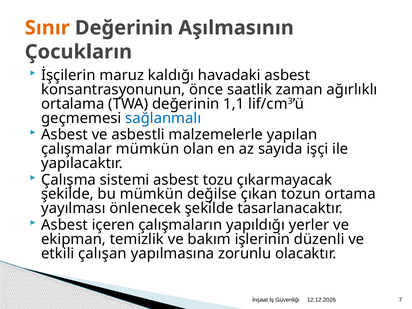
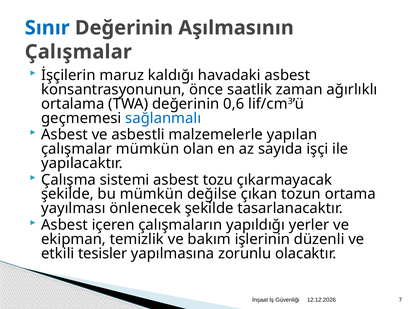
Sınır colour: orange -> blue
Çocukların at (78, 52): Çocukların -> Çalışmalar
1,1: 1,1 -> 0,6
çalışan: çalışan -> tesisler
